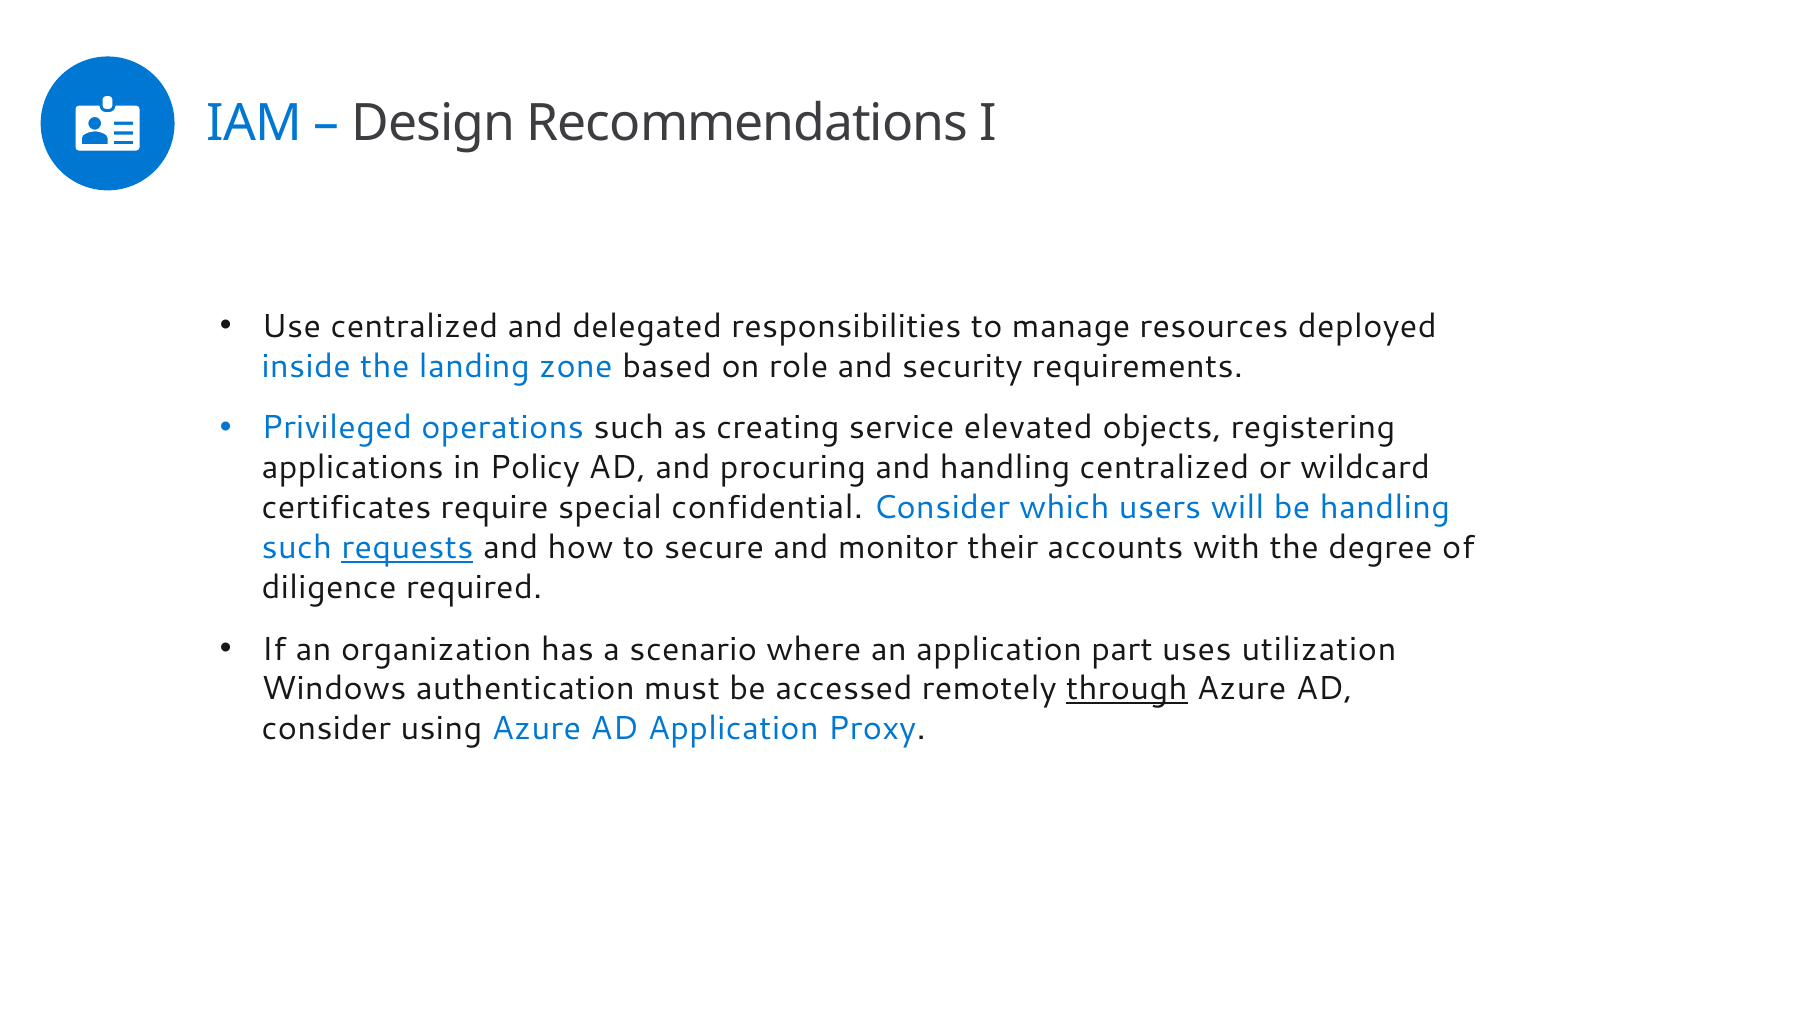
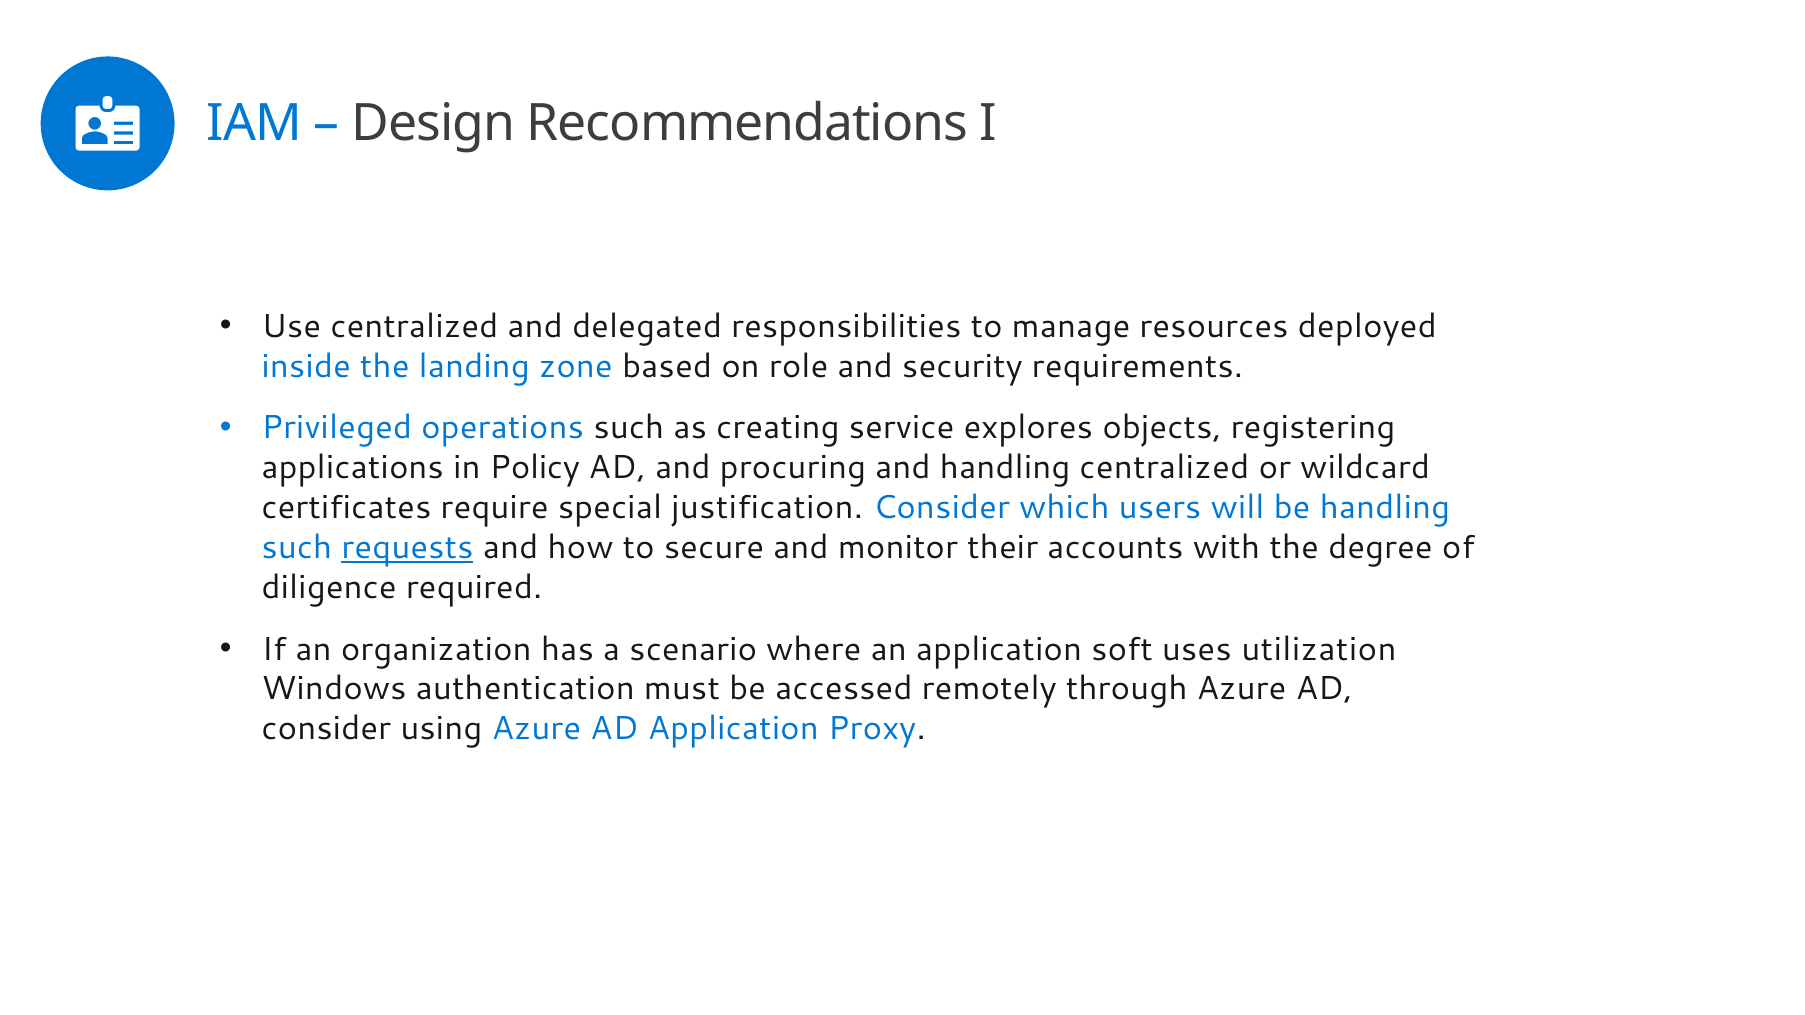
elevated: elevated -> explores
confidential: confidential -> justification
part: part -> soft
through underline: present -> none
